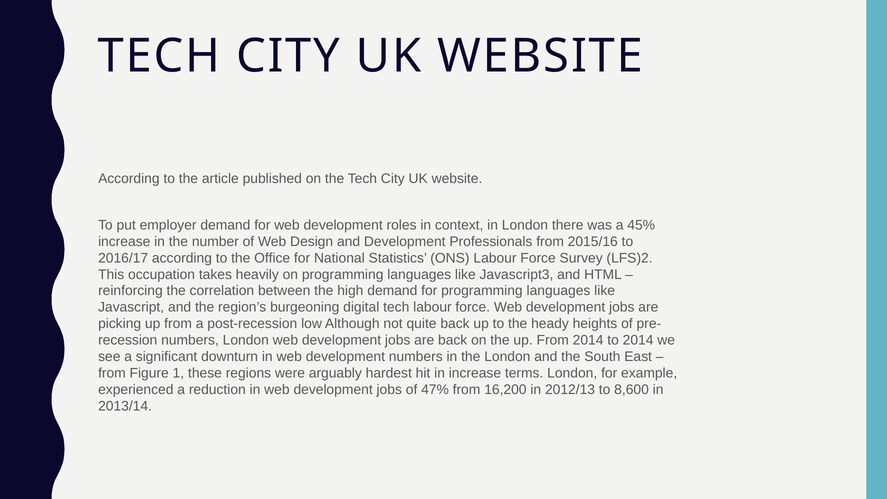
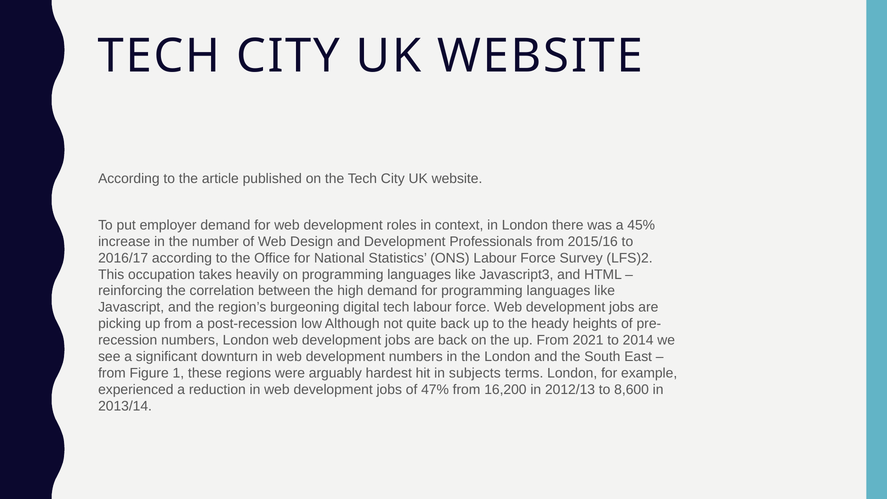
From 2014: 2014 -> 2021
in increase: increase -> subjects
